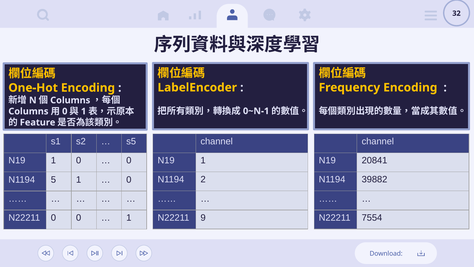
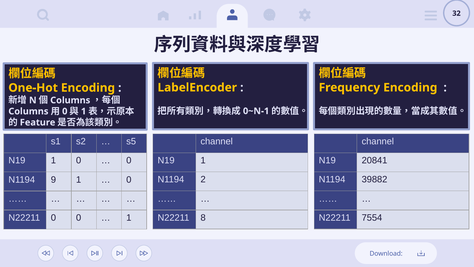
5: 5 -> 9
9: 9 -> 8
